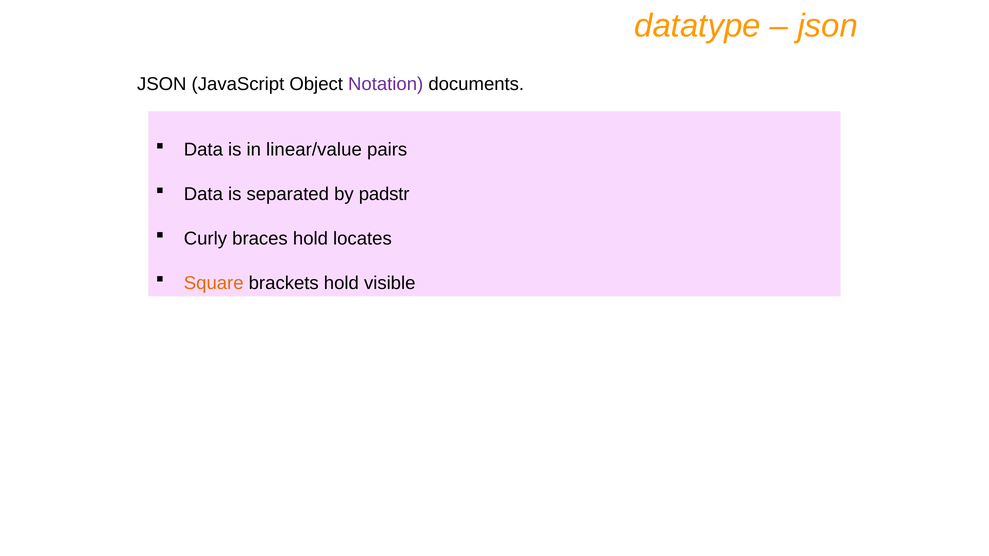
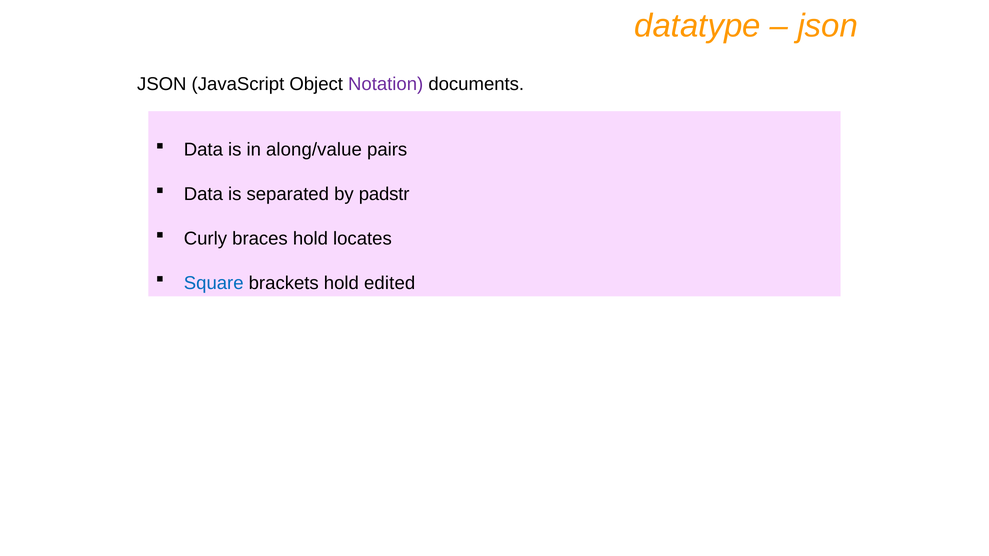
linear/value: linear/value -> along/value
Square colour: orange -> blue
visible: visible -> edited
